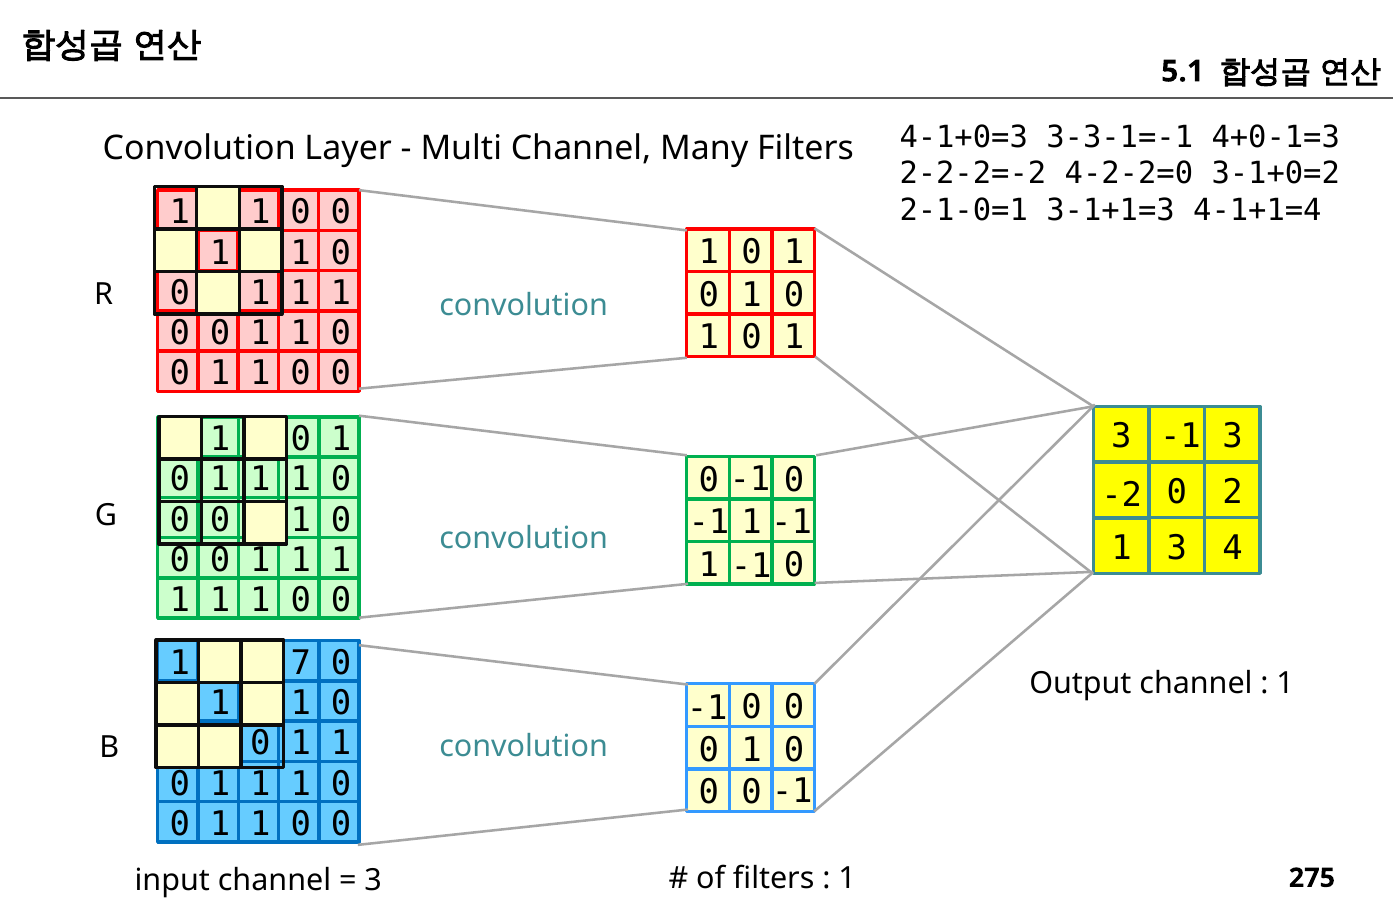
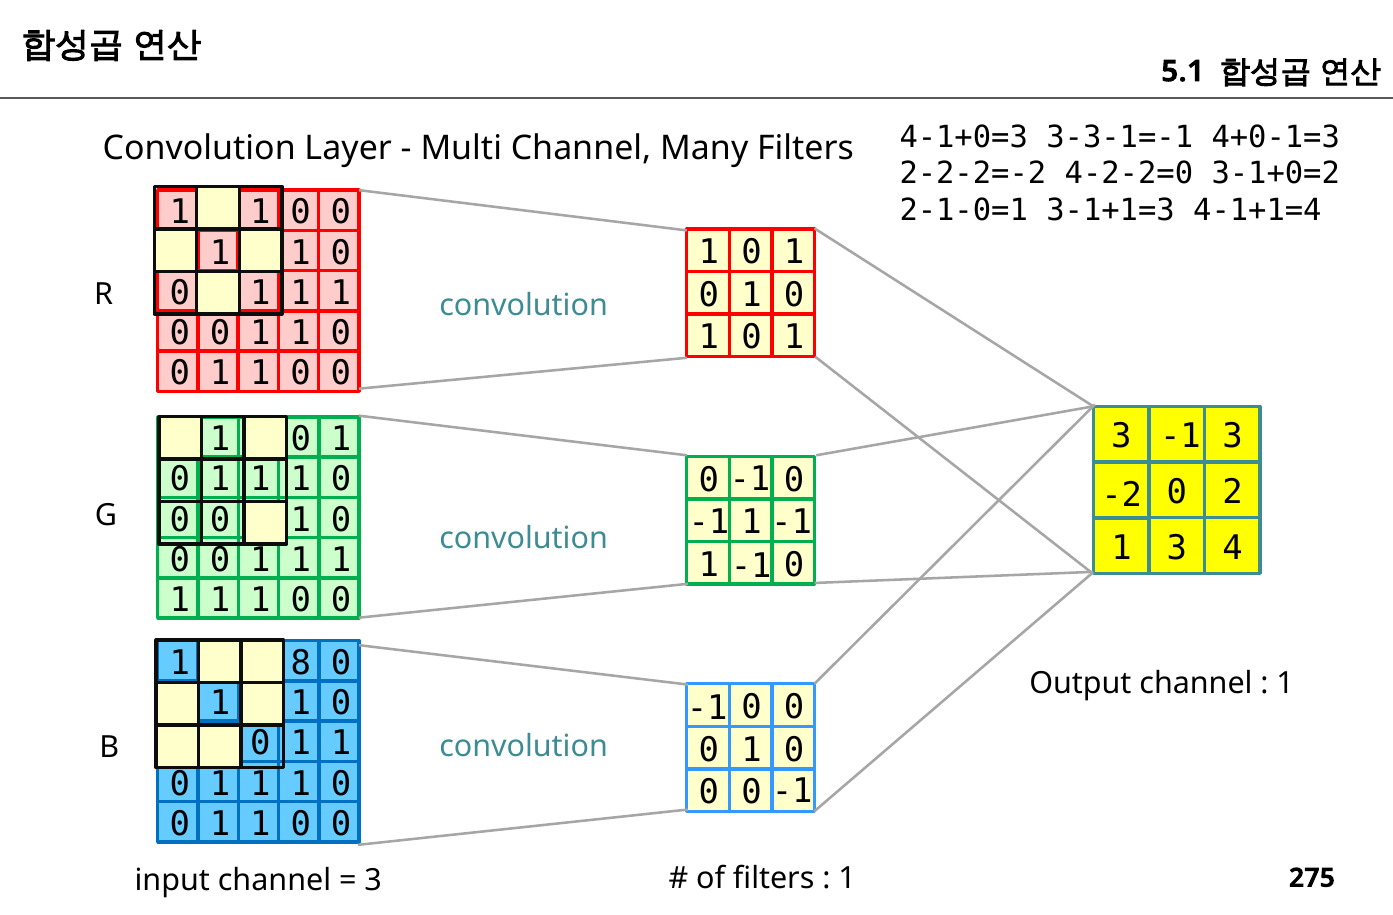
7: 7 -> 8
